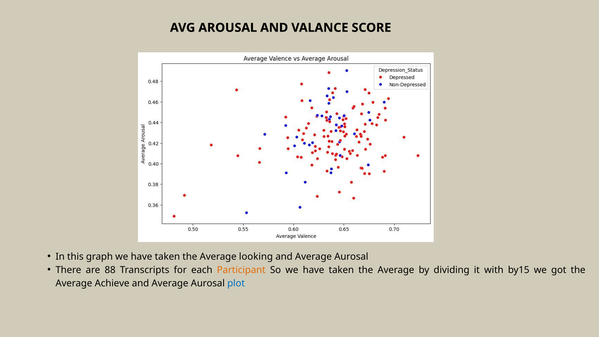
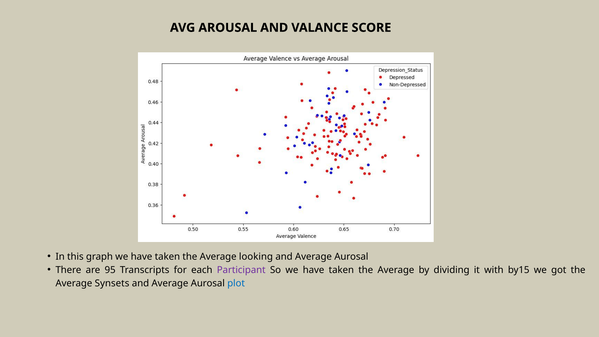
88: 88 -> 95
Participant colour: orange -> purple
Achieve: Achieve -> Synsets
